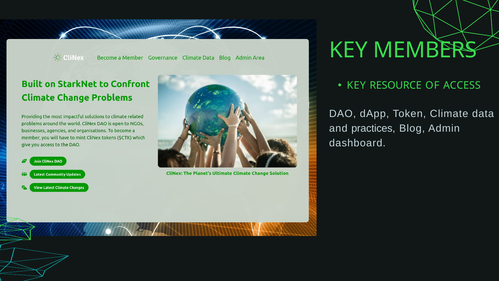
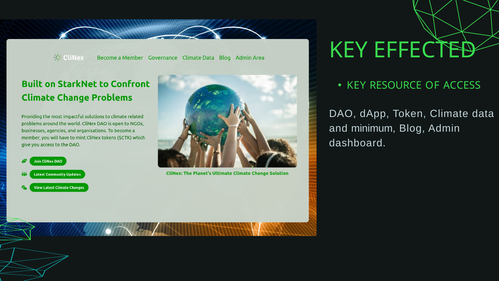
MEMBERS: MEMBERS -> EFFECTED
practices: practices -> minimum
